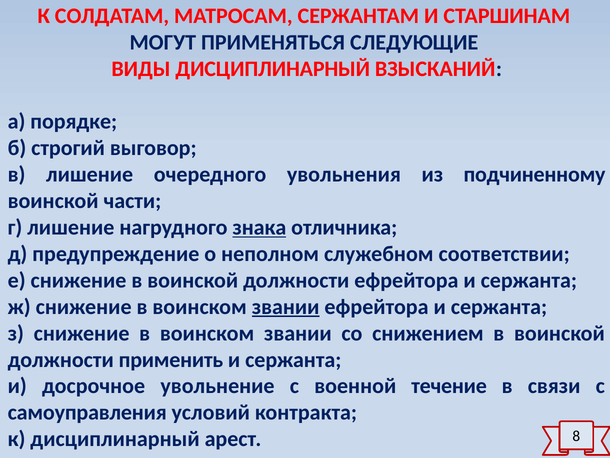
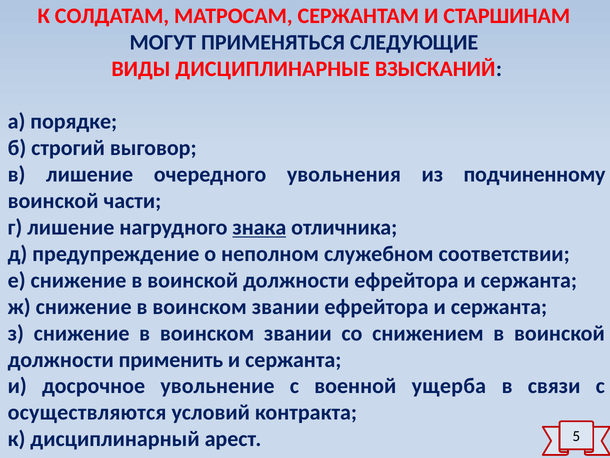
ВИДЫ ДИСЦИПЛИНАРНЫЙ: ДИСЦИПЛИНАРНЫЙ -> ДИСЦИПЛИНАРНЫЕ
звании at (286, 306) underline: present -> none
течение: течение -> ущерба
самоуправления: самоуправления -> осуществляются
8: 8 -> 5
